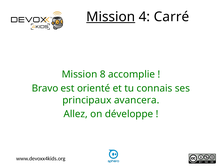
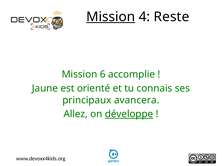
Carré: Carré -> Reste
8: 8 -> 6
Bravo: Bravo -> Jaune
développe underline: none -> present
